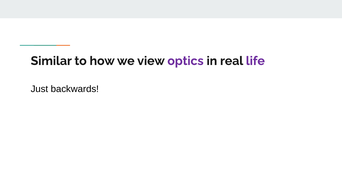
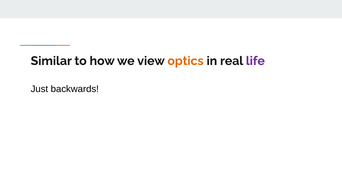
optics colour: purple -> orange
